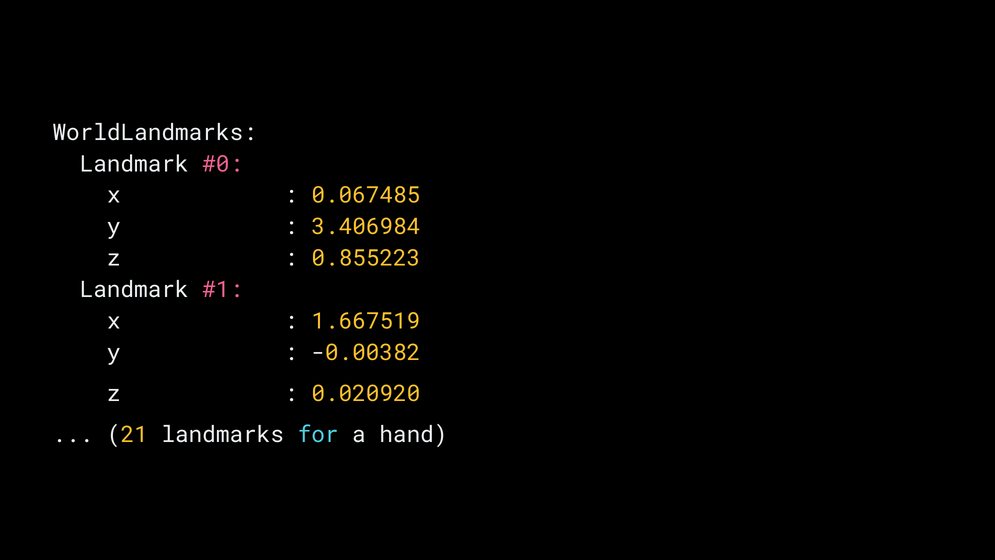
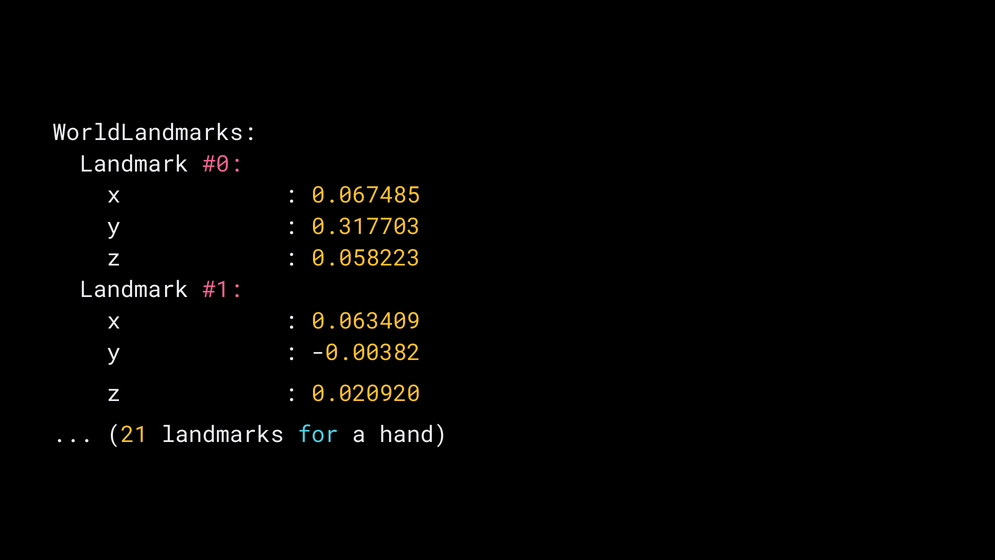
3.406984: 3.406984 -> 0.317703
0.855223: 0.855223 -> 0.058223
1.667519: 1.667519 -> 0.063409
